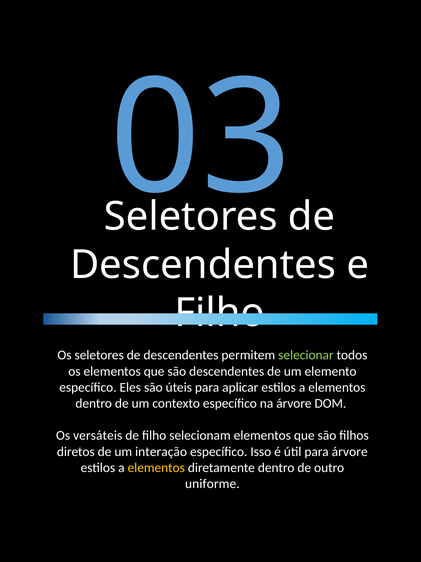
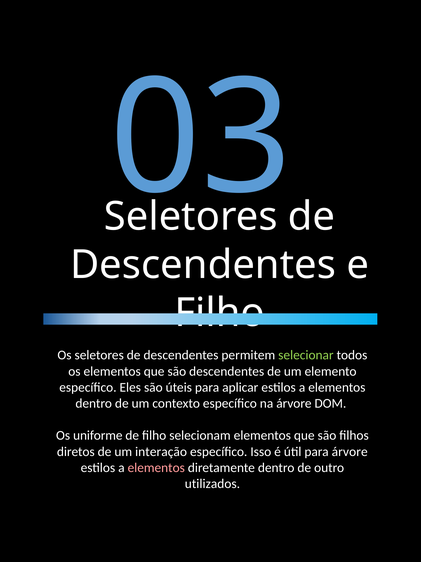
versáteis: versáteis -> uniforme
elementos at (156, 467) colour: yellow -> pink
uniforme: uniforme -> utilizados
